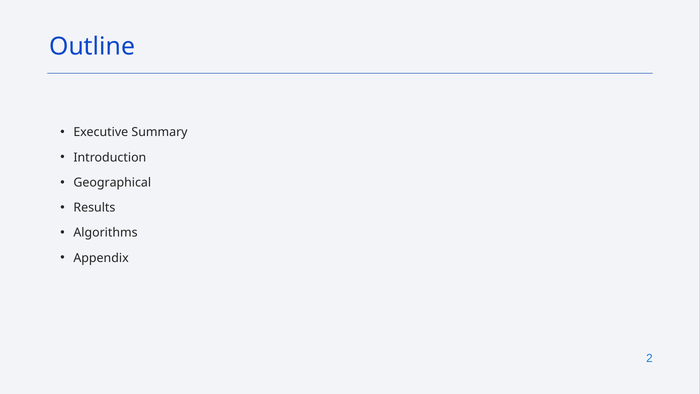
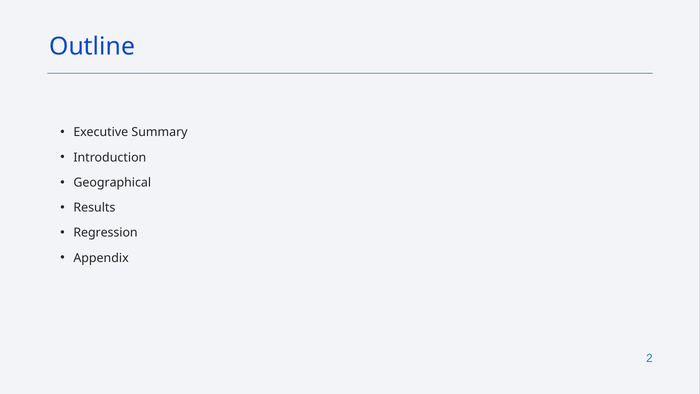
Algorithms: Algorithms -> Regression
